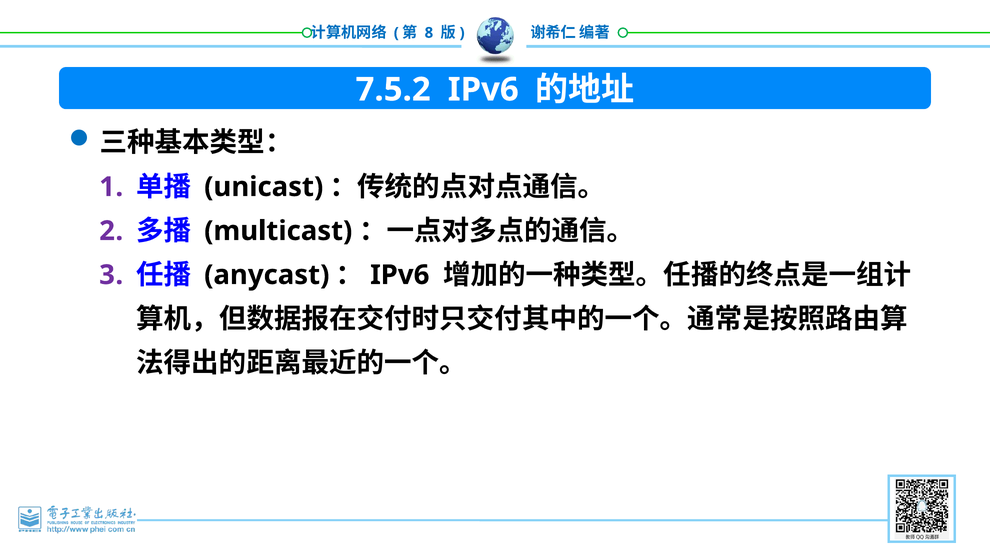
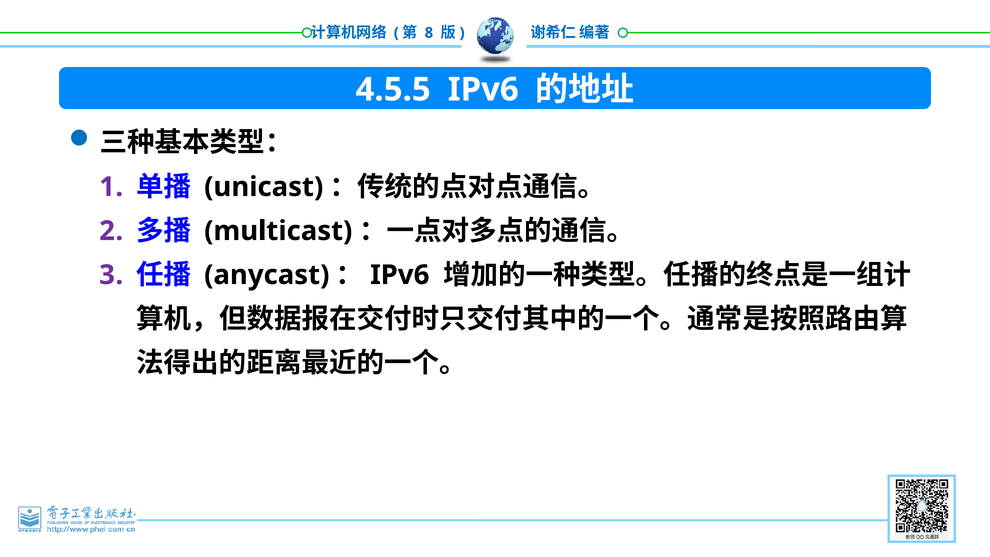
7.5.2: 7.5.2 -> 4.5.5
